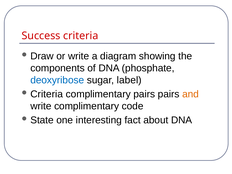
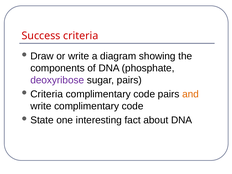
deoxyribose colour: blue -> purple
sugar label: label -> pairs
pairs at (144, 94): pairs -> code
